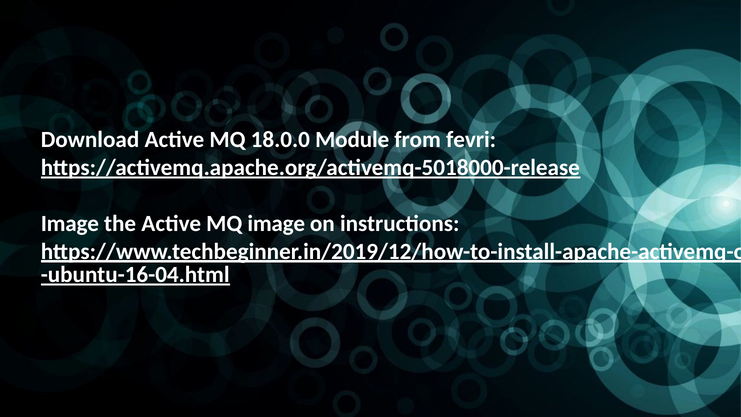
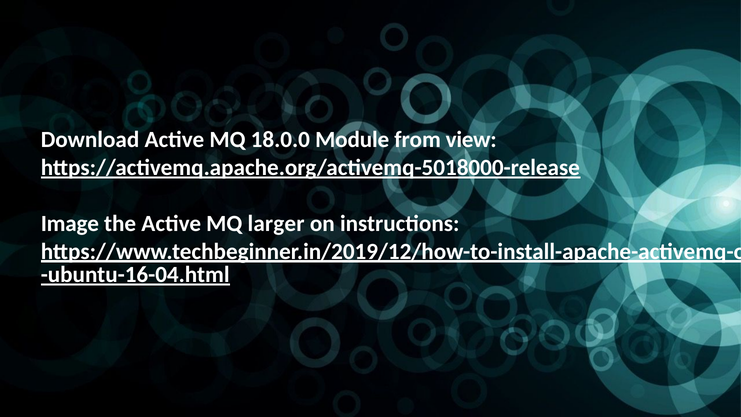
fevri: fevri -> view
MQ image: image -> larger
